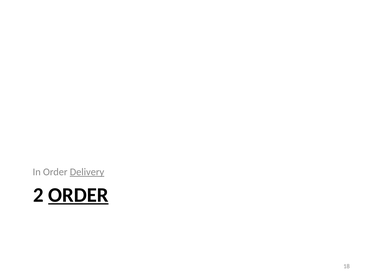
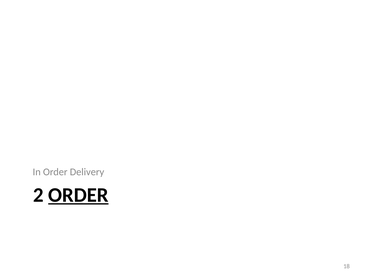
Delivery underline: present -> none
